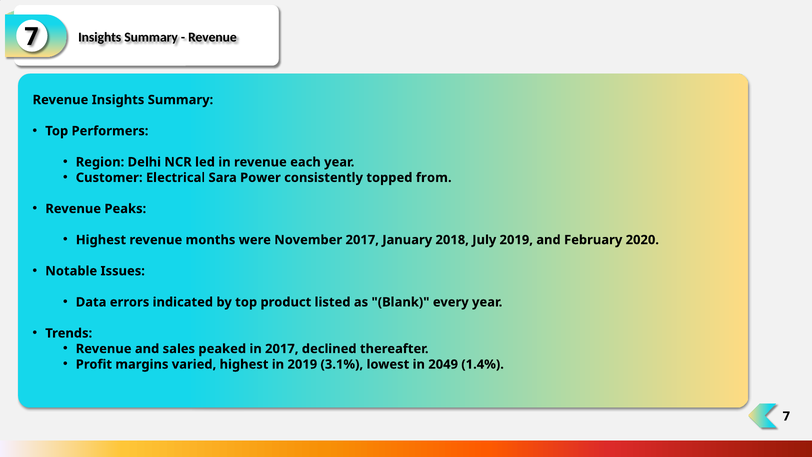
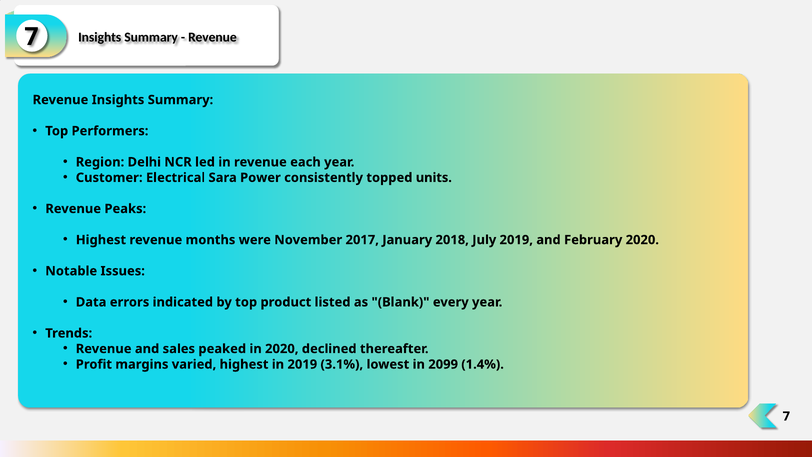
from: from -> units
in 2017: 2017 -> 2020
2049: 2049 -> 2099
